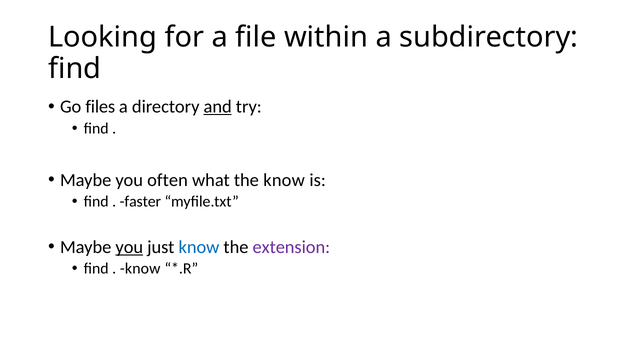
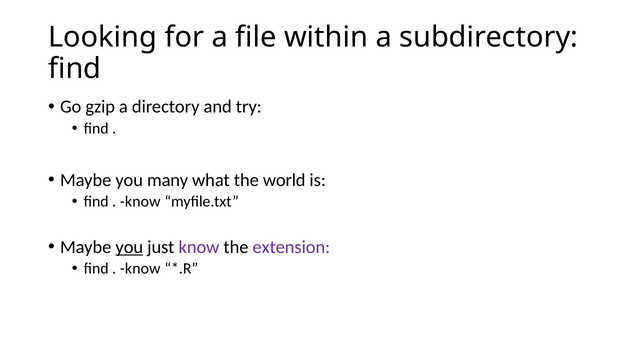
files: files -> gzip
and underline: present -> none
often: often -> many
the know: know -> world
faster at (140, 202): faster -> know
know at (199, 247) colour: blue -> purple
